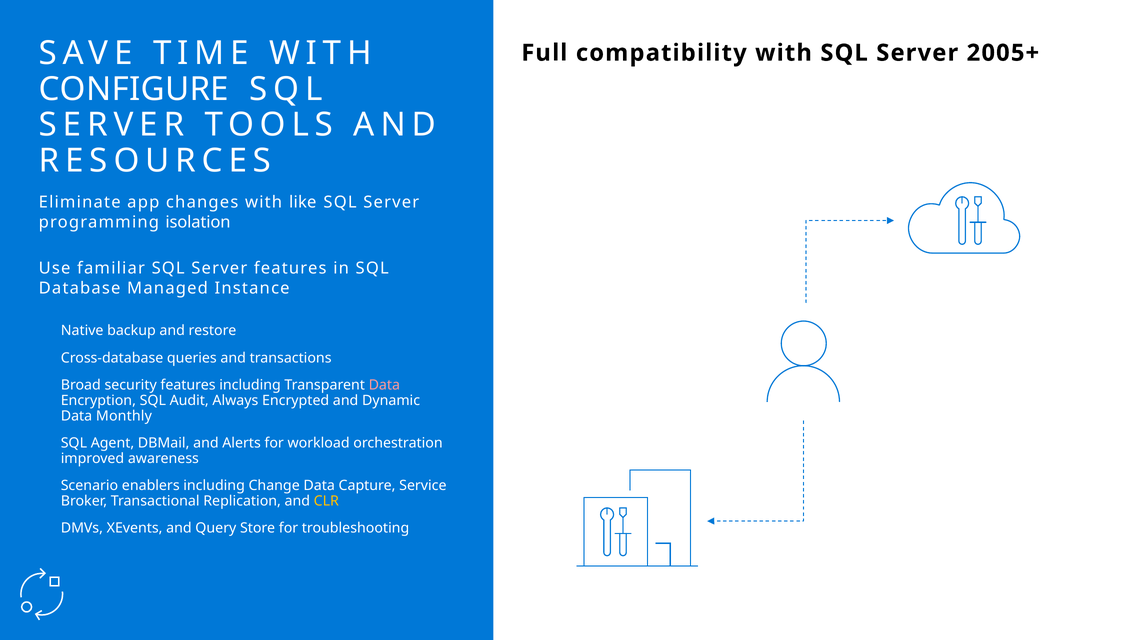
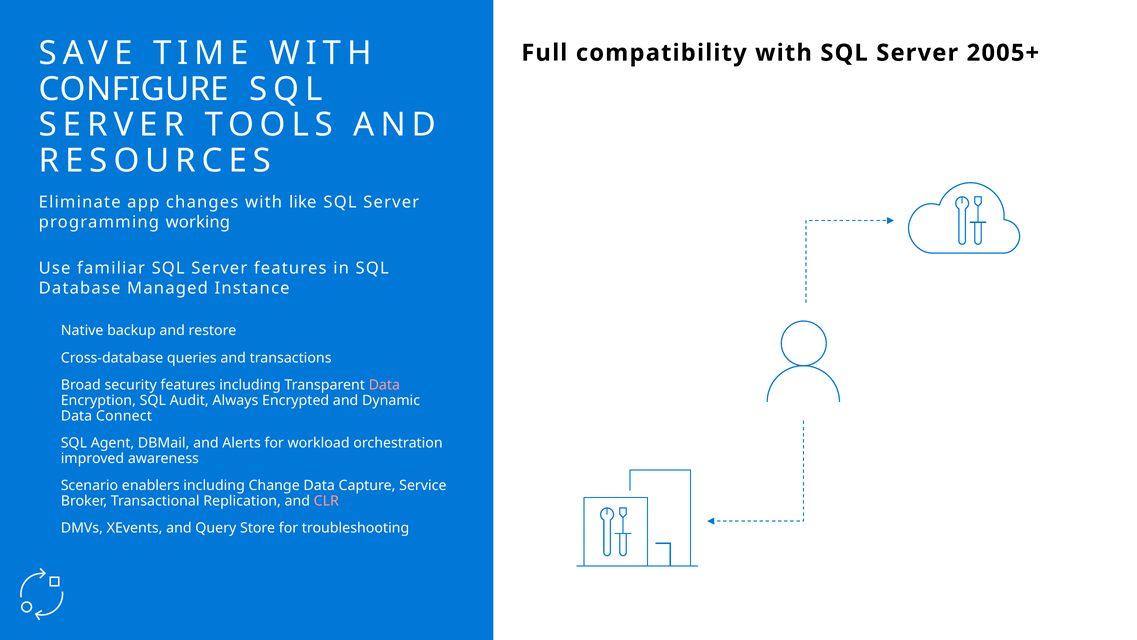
isolation: isolation -> working
Monthly: Monthly -> Connect
CLR colour: yellow -> pink
